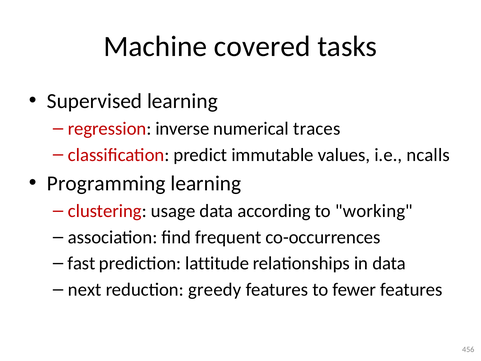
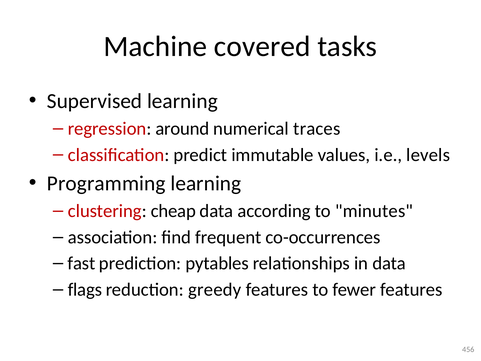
inverse: inverse -> around
ncalls: ncalls -> levels
usage: usage -> cheap
working: working -> minutes
lattitude: lattitude -> pytables
next: next -> flags
